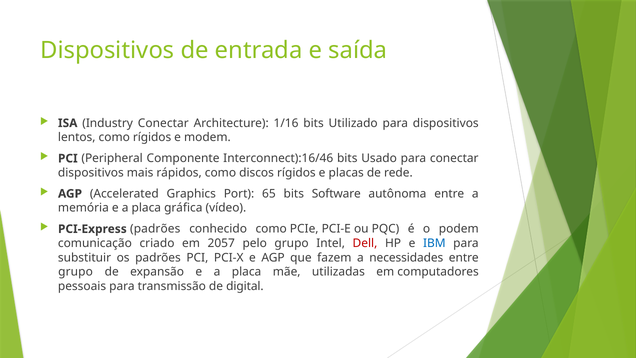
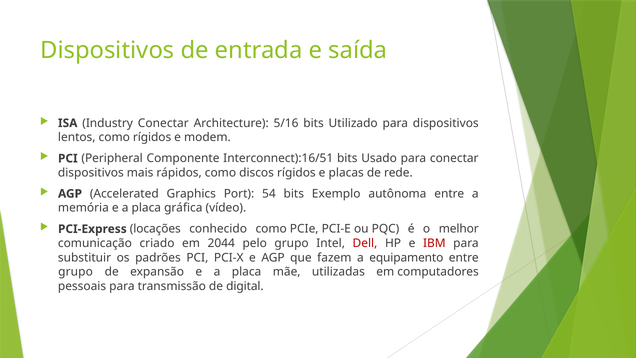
1/16: 1/16 -> 5/16
Interconnect):16/46: Interconnect):16/46 -> Interconnect):16/51
65: 65 -> 54
Software: Software -> Exemplo
PCI-Express padrões: padrões -> locações
podem: podem -> melhor
2057: 2057 -> 2044
IBM colour: blue -> red
necessidades: necessidades -> equipamento
